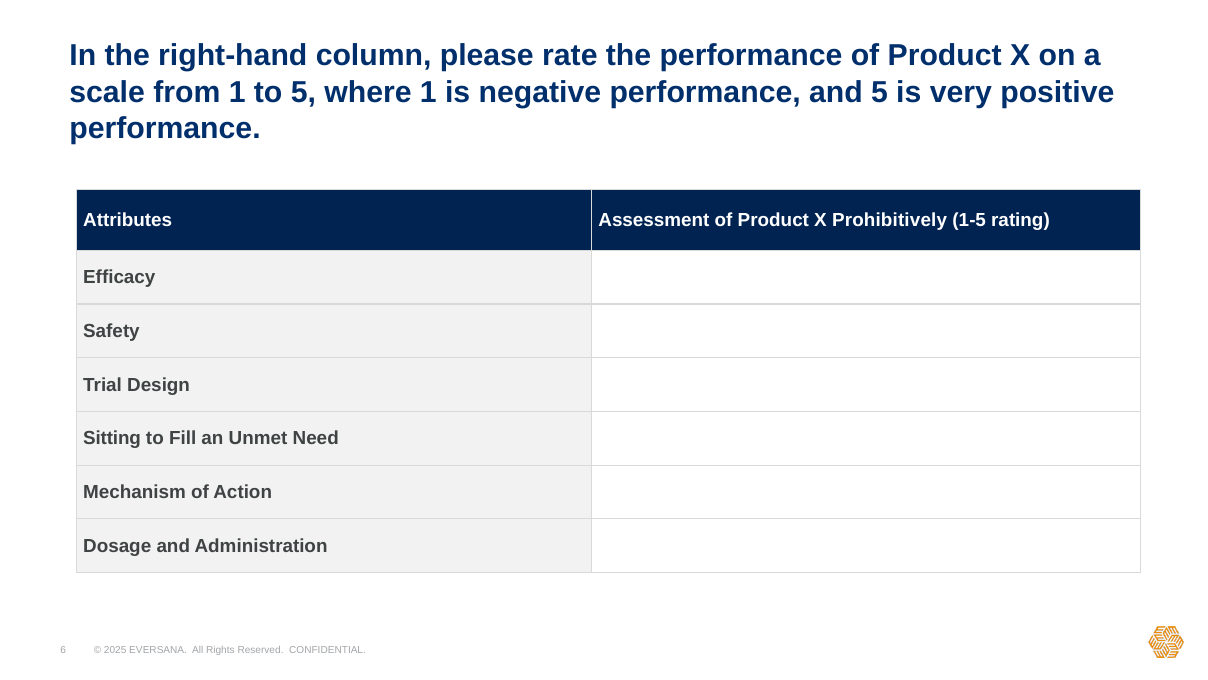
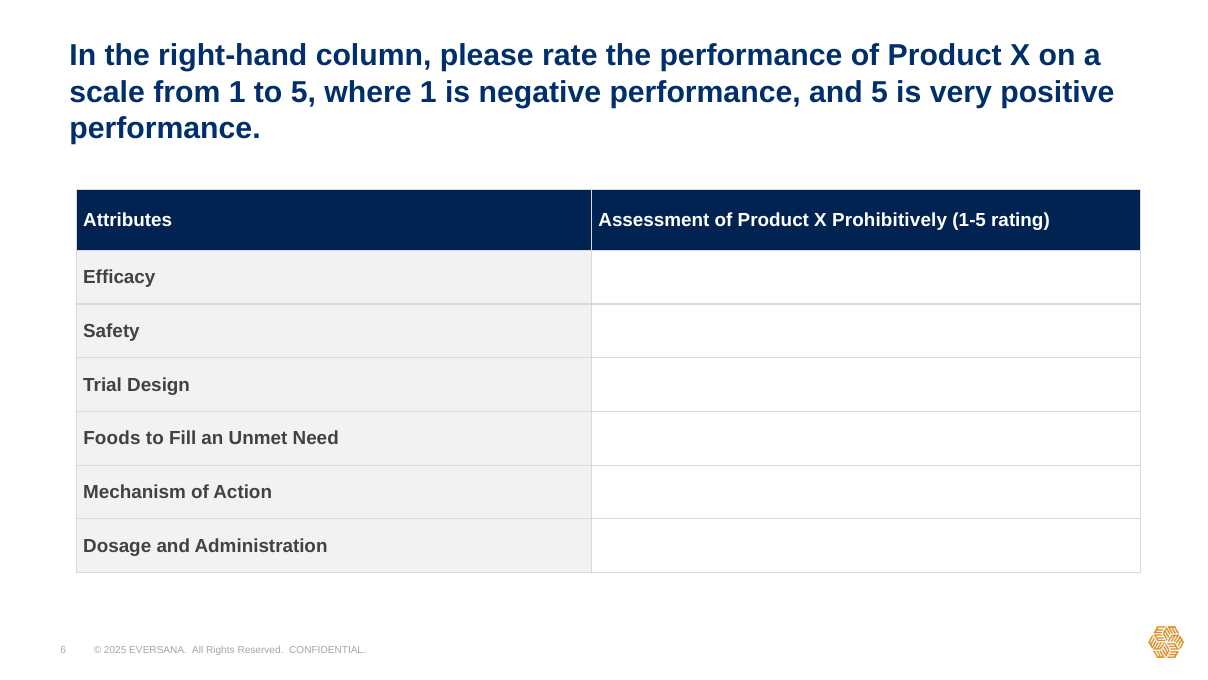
Sitting: Sitting -> Foods
